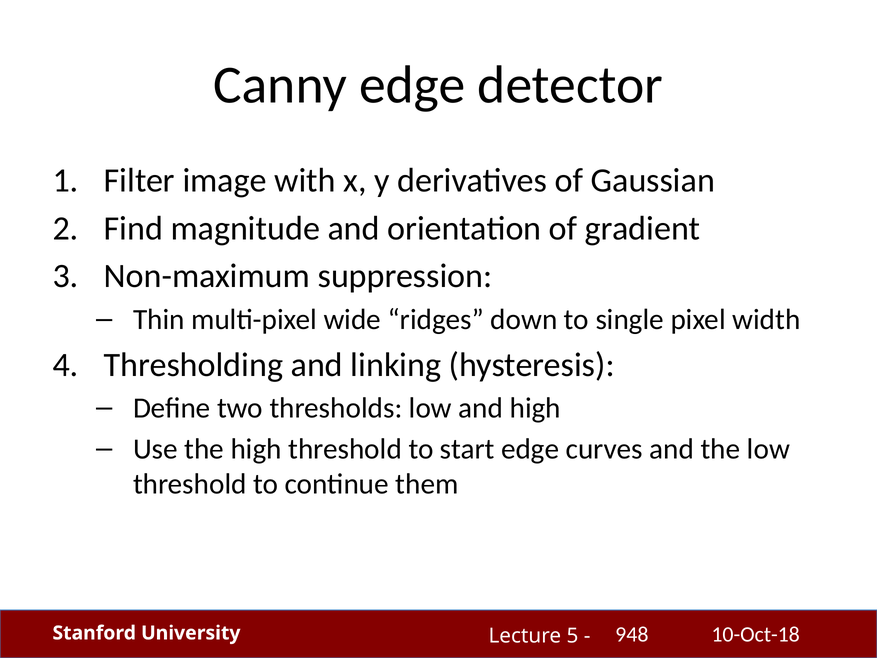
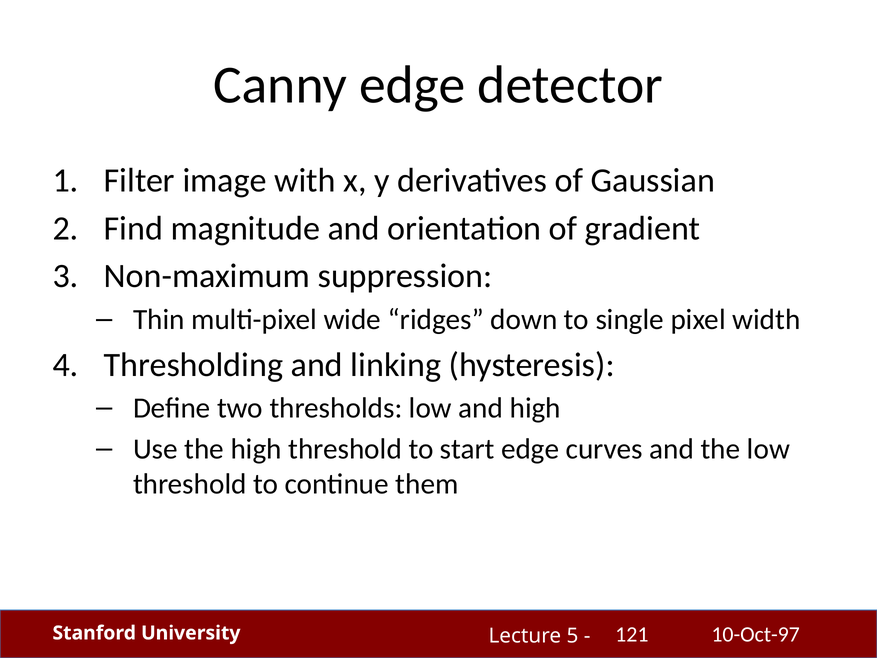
10-Oct-18: 10-Oct-18 -> 10-Oct-97
948: 948 -> 121
